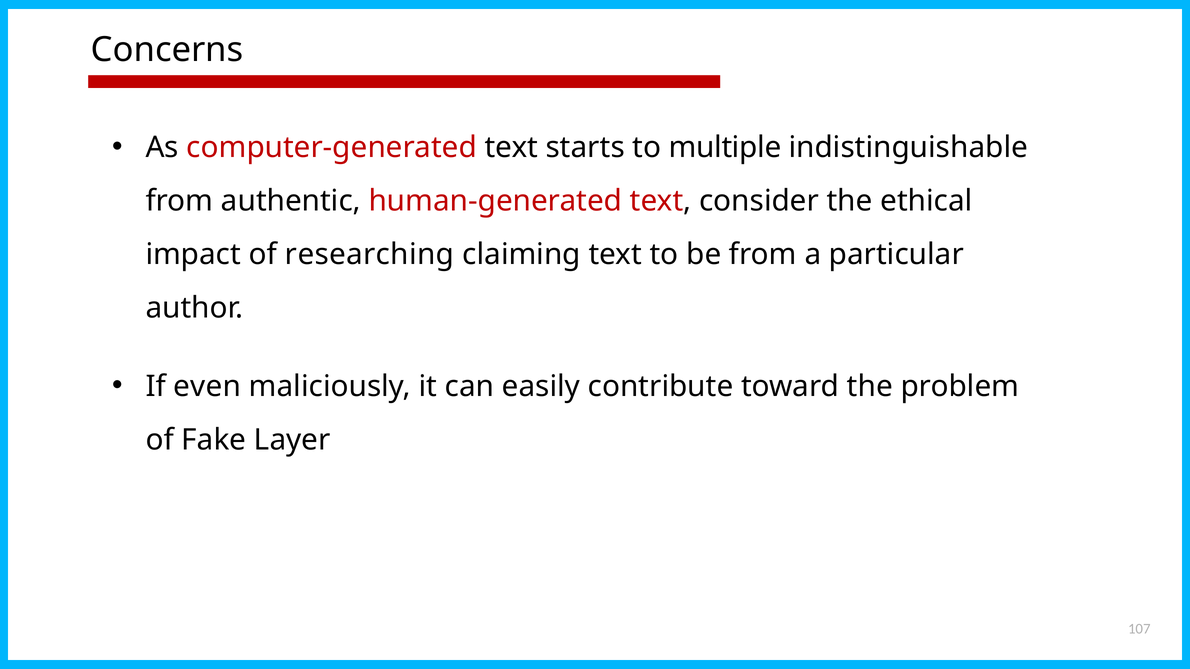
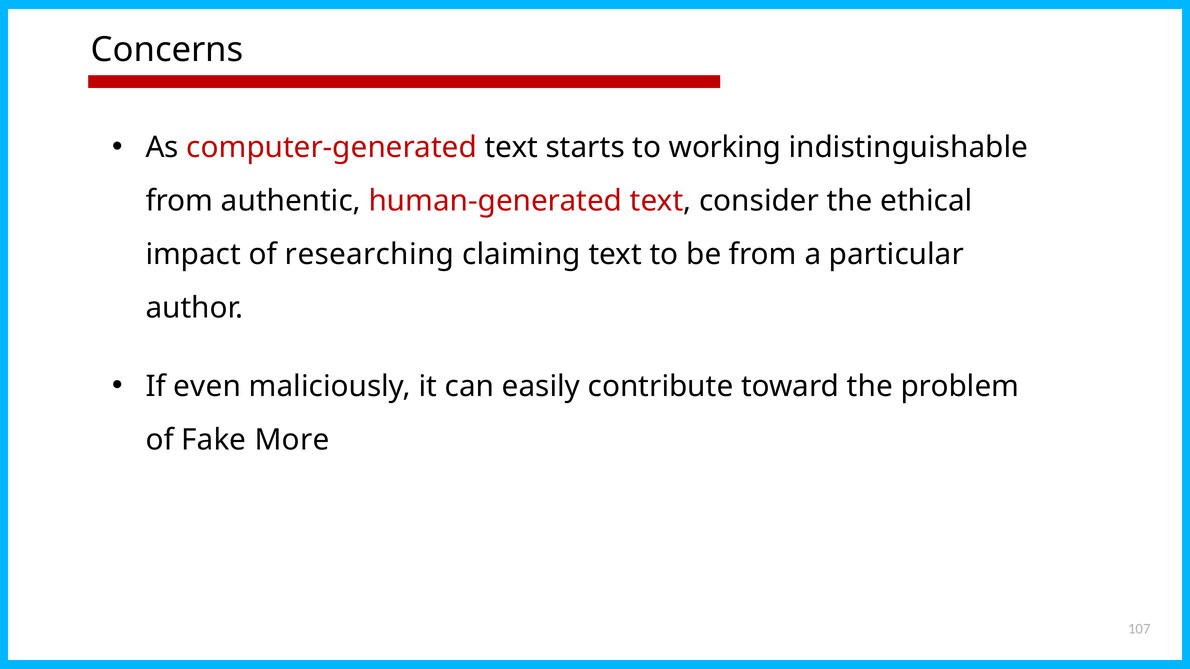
multiple: multiple -> working
Layer: Layer -> More
